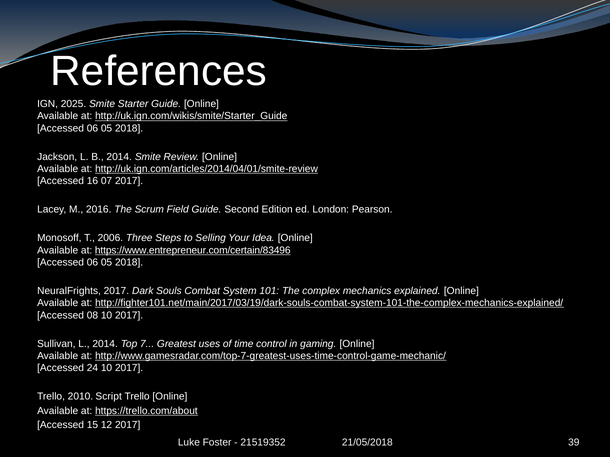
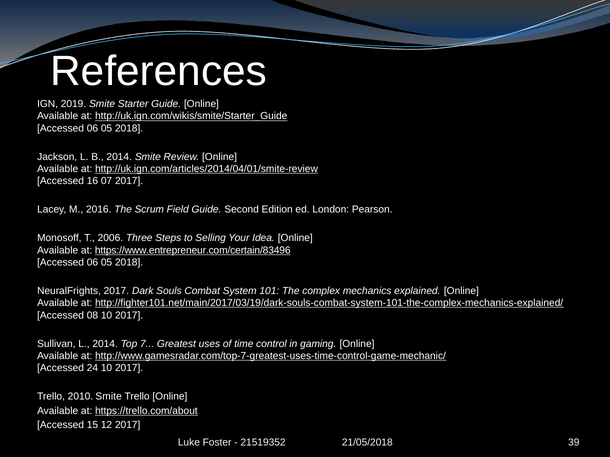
2025: 2025 -> 2019
2010 Script: Script -> Smite
